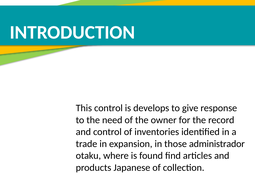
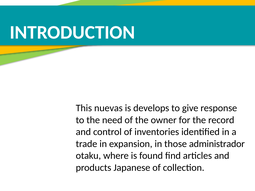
This control: control -> nuevas
